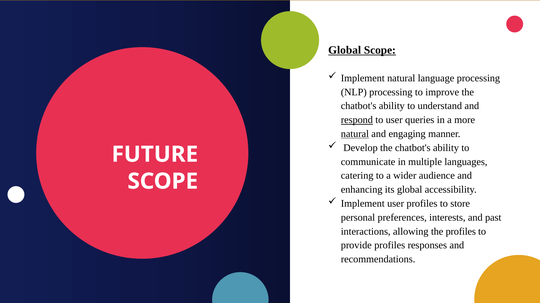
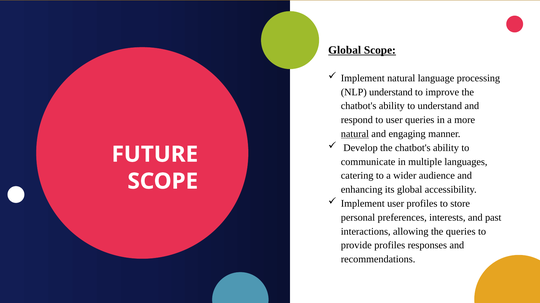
NLP processing: processing -> understand
respond underline: present -> none
the profiles: profiles -> queries
